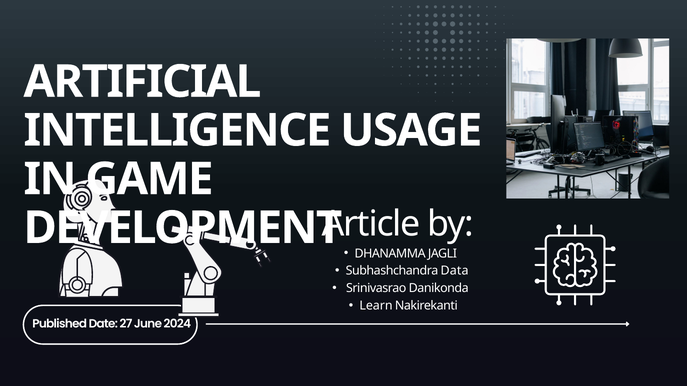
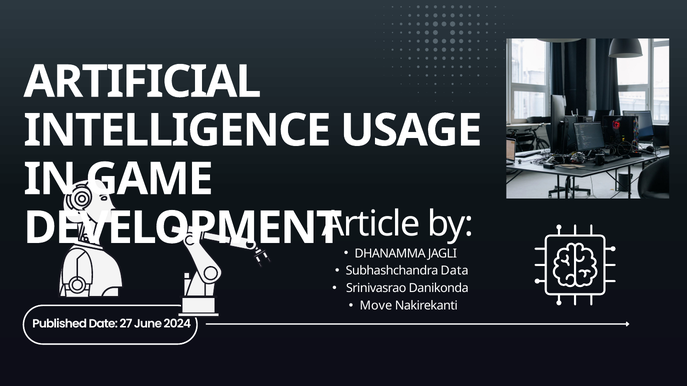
Learn: Learn -> Move
